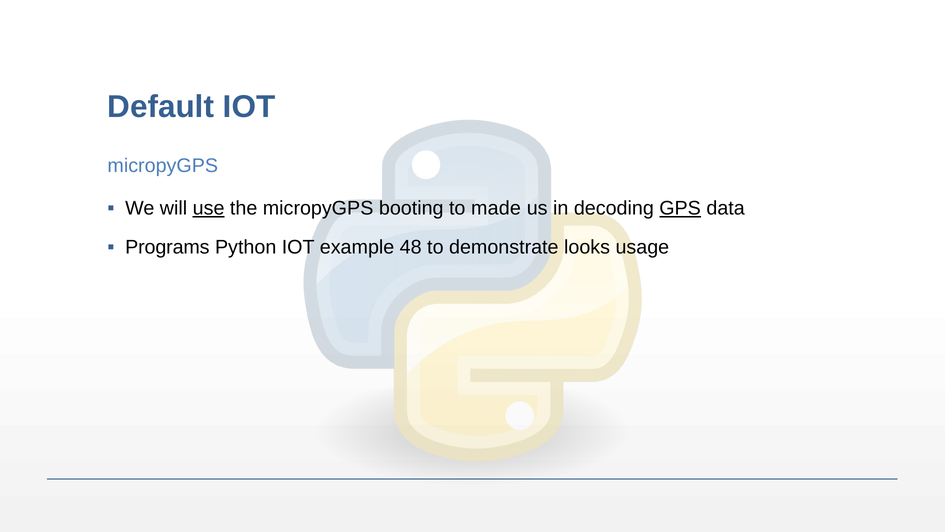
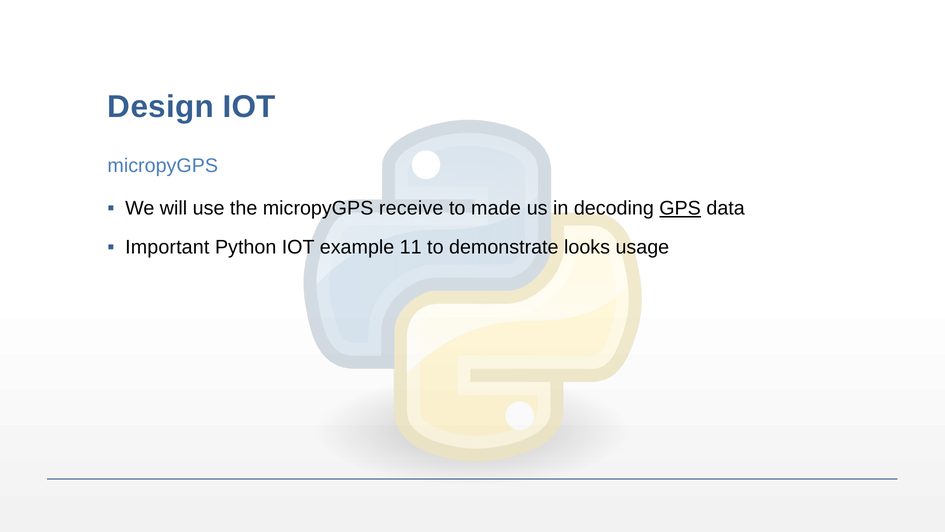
Default: Default -> Design
use underline: present -> none
booting: booting -> receive
Programs: Programs -> Important
48: 48 -> 11
